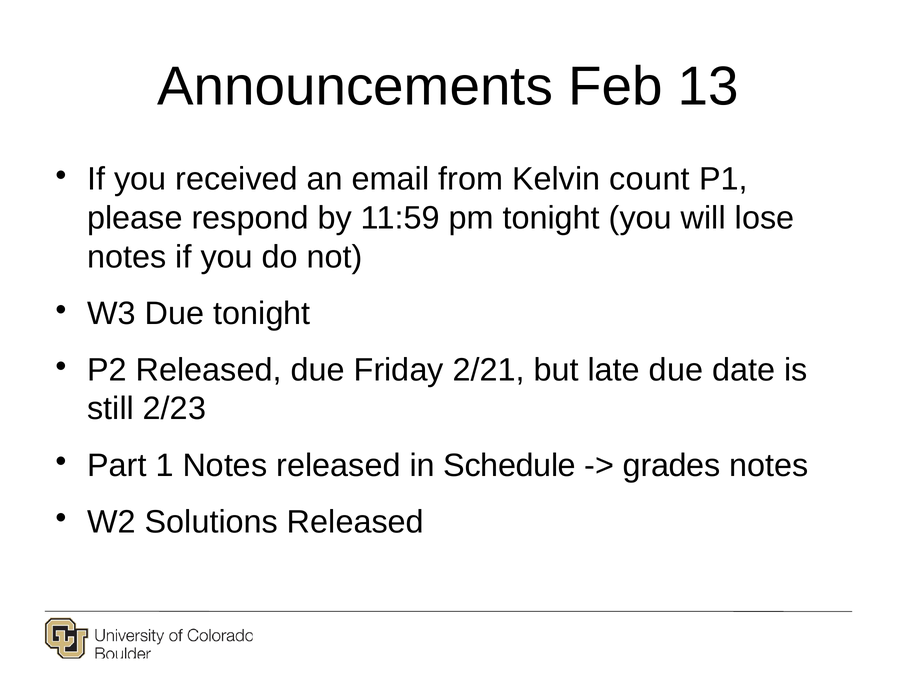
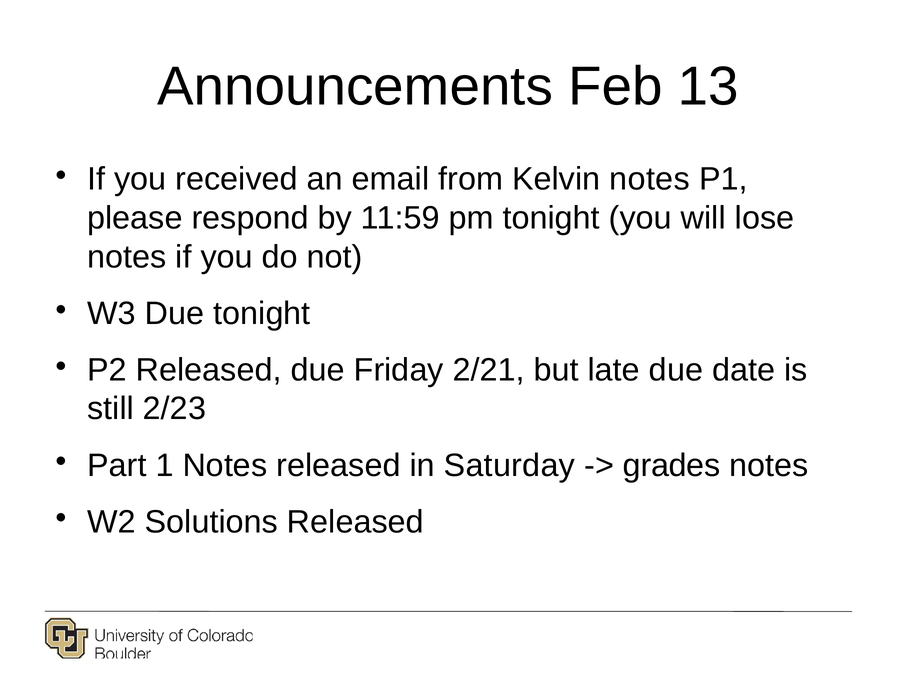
Kelvin count: count -> notes
Schedule: Schedule -> Saturday
